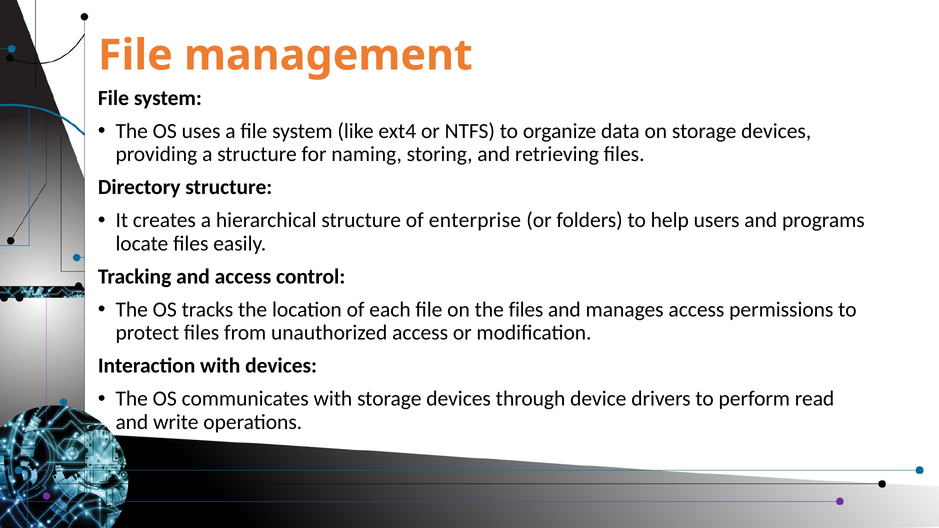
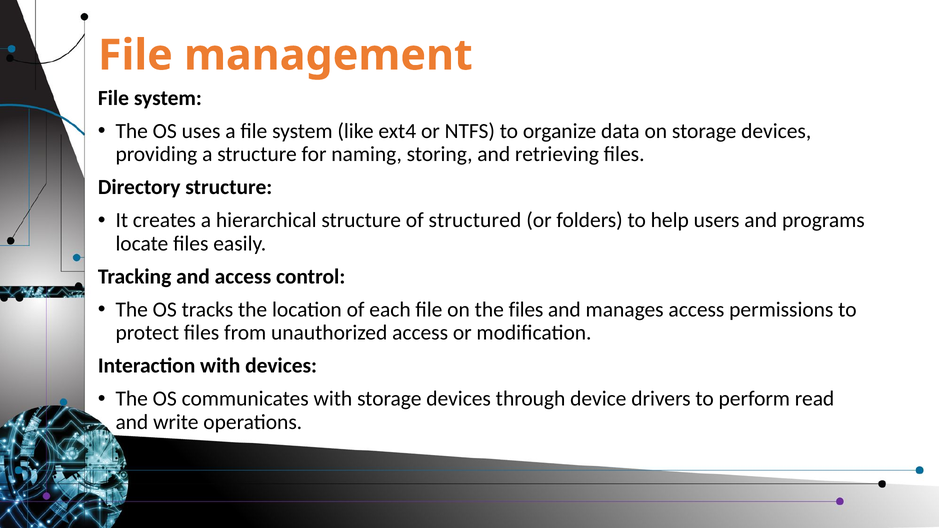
enterprise: enterprise -> structured
